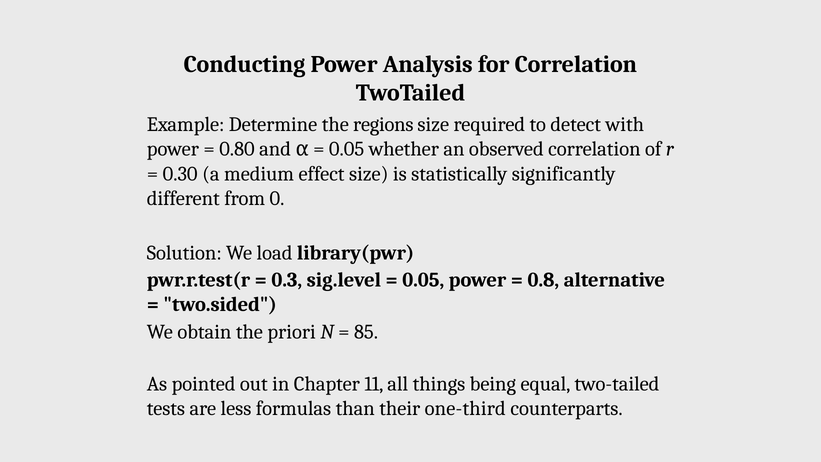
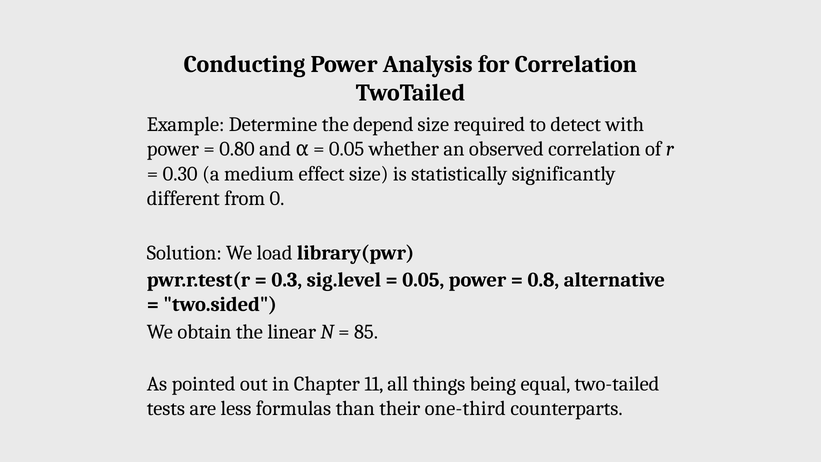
regions: regions -> depend
priori: priori -> linear
